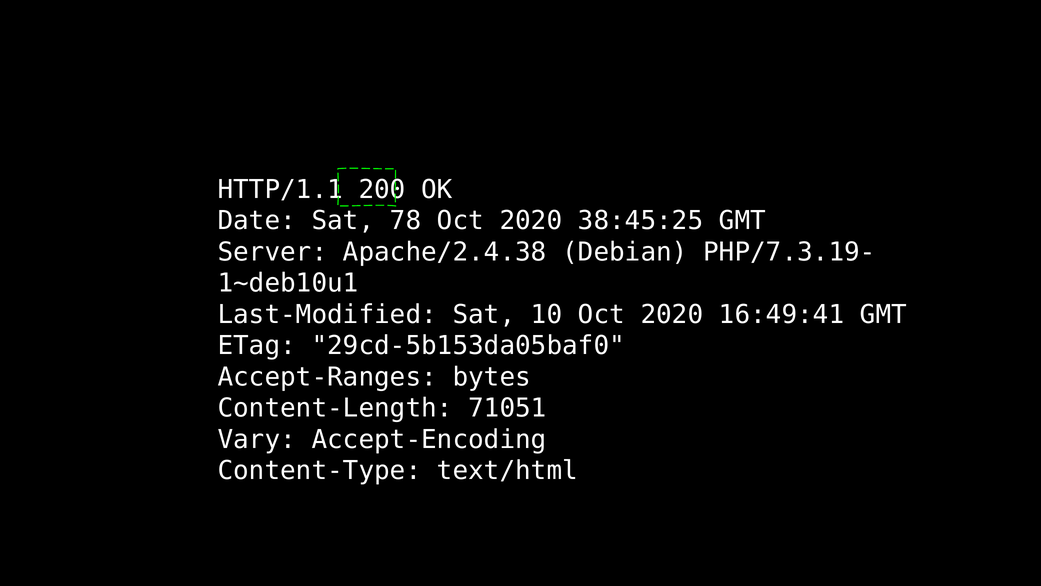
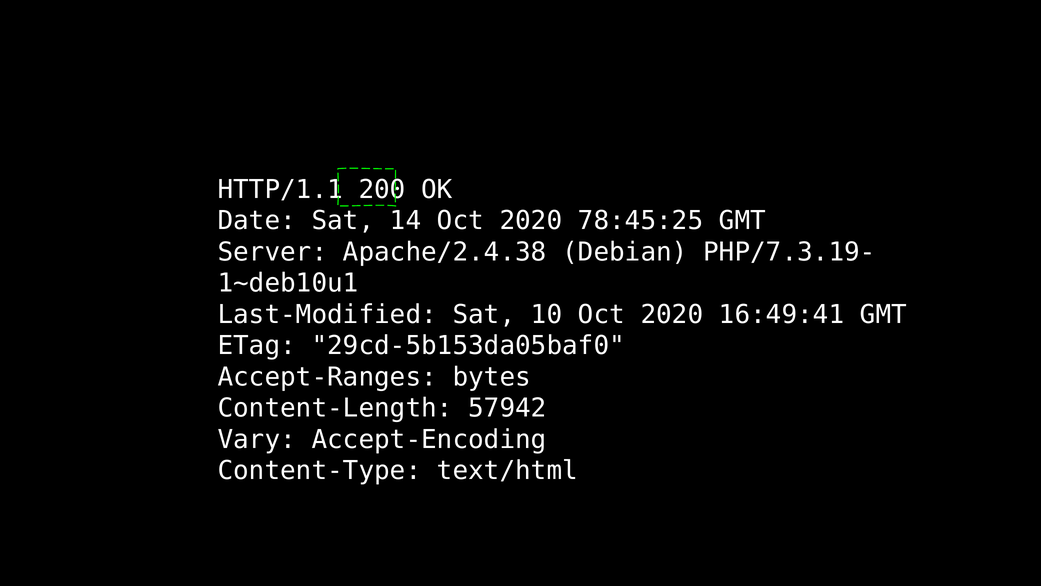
78: 78 -> 14
38:45:25: 38:45:25 -> 78:45:25
71051: 71051 -> 57942
